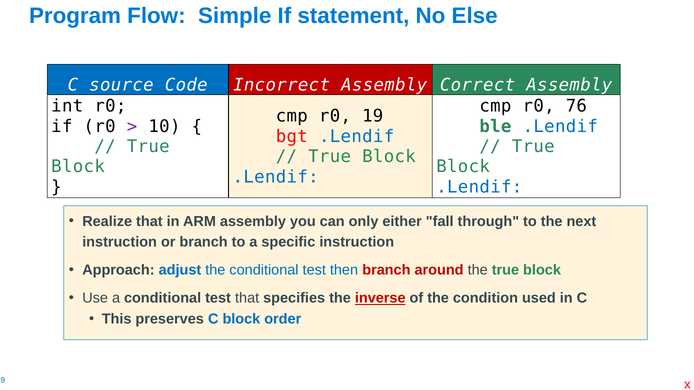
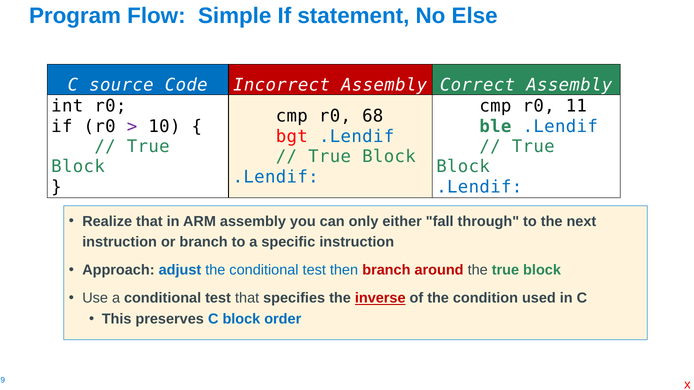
76: 76 -> 11
19: 19 -> 68
